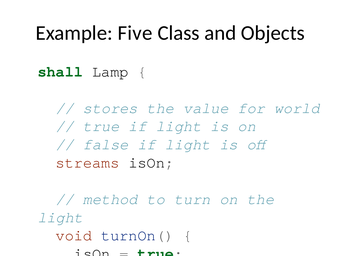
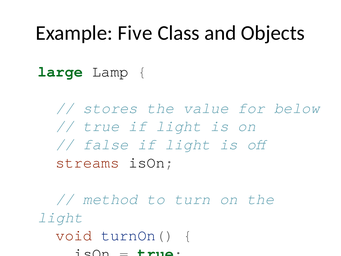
shall: shall -> large
world: world -> below
